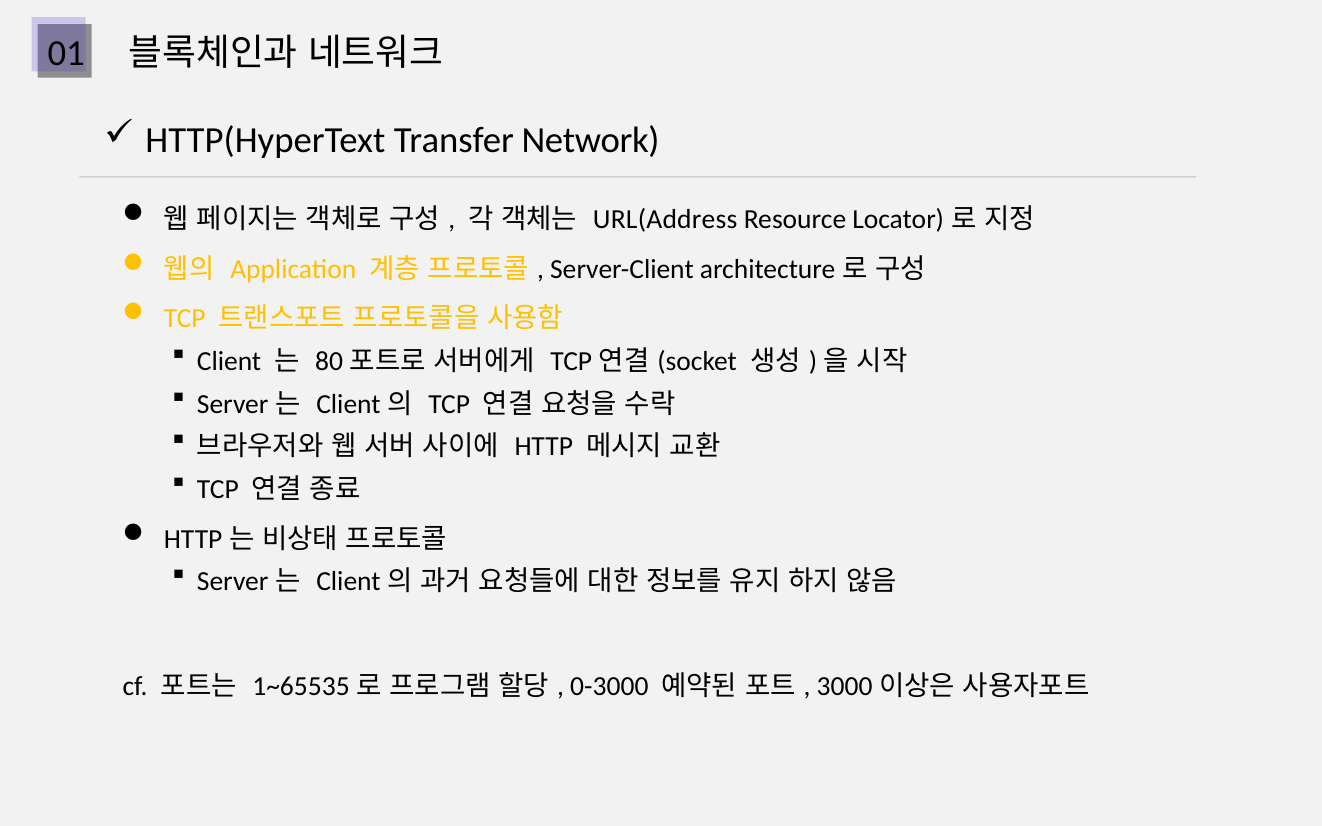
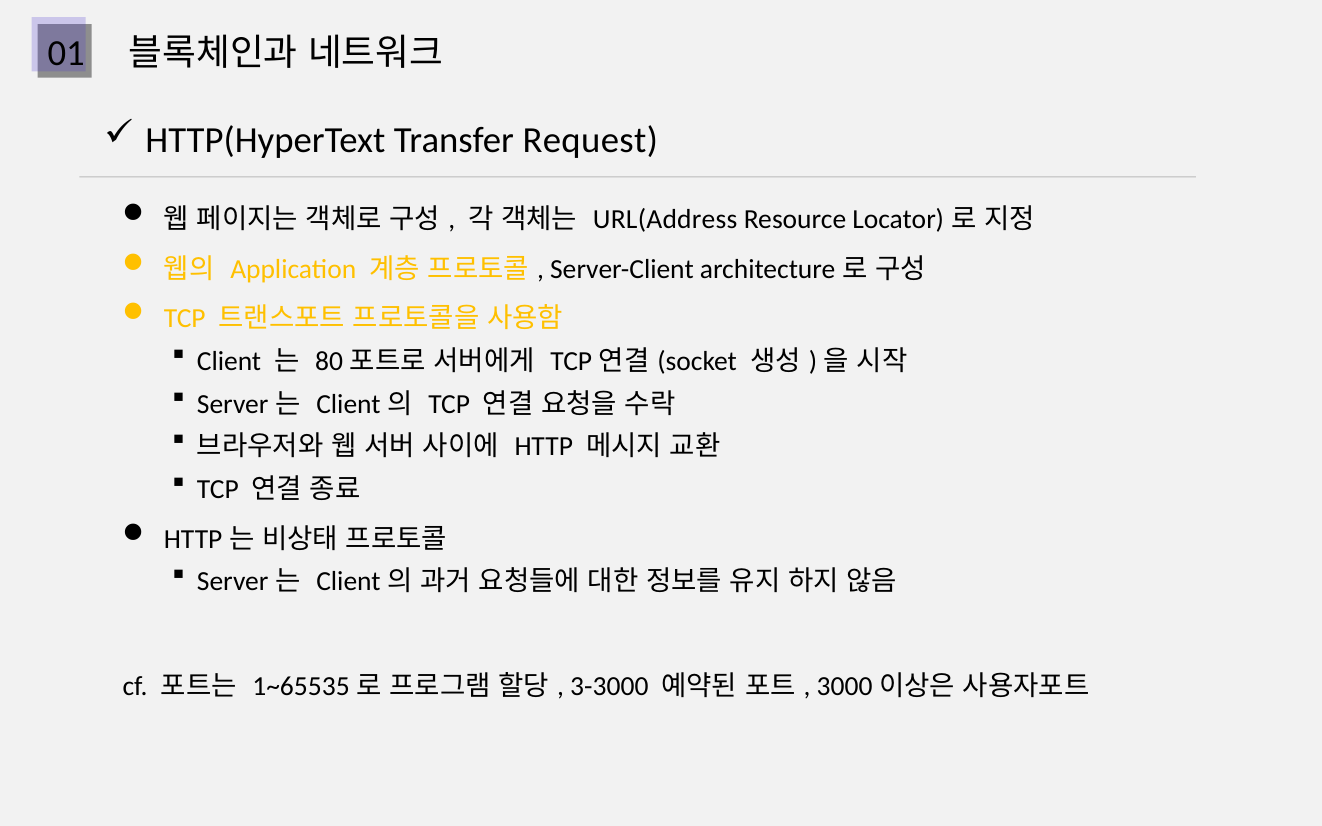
Network: Network -> Request
0-3000: 0-3000 -> 3-3000
